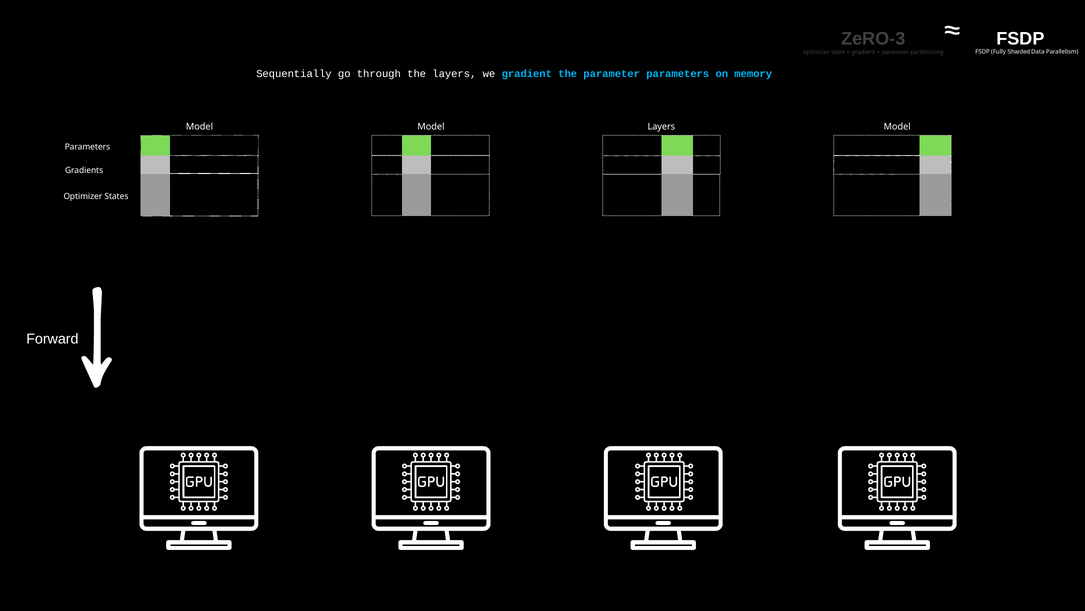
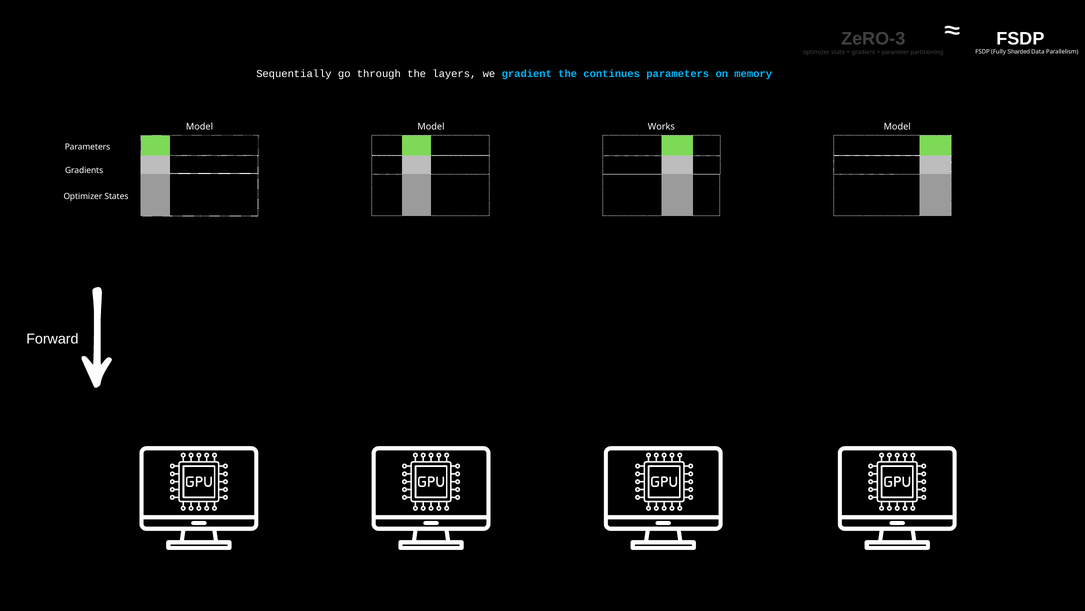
the parameter: parameter -> continues
Model Layers: Layers -> Works
